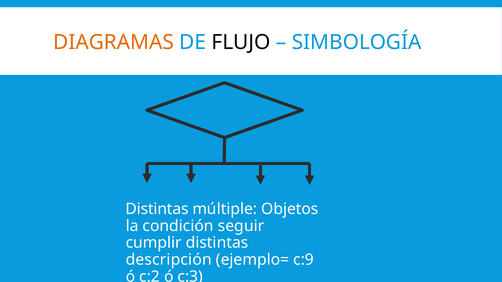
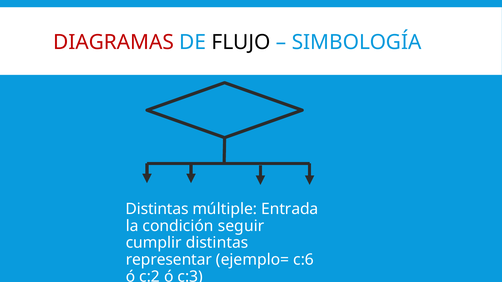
DIAGRAMAS colour: orange -> red
Objetos: Objetos -> Entrada
descripción: descripción -> representar
c:9: c:9 -> c:6
